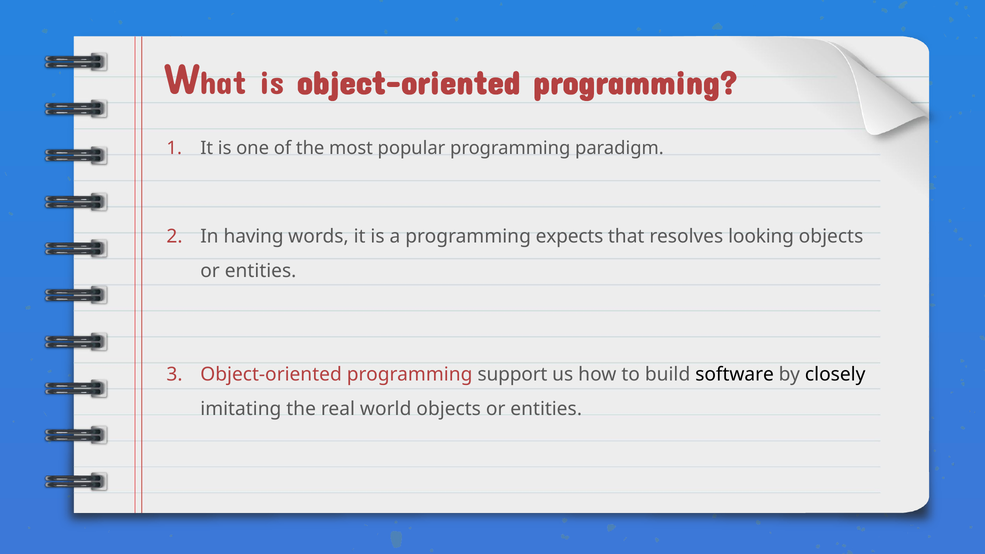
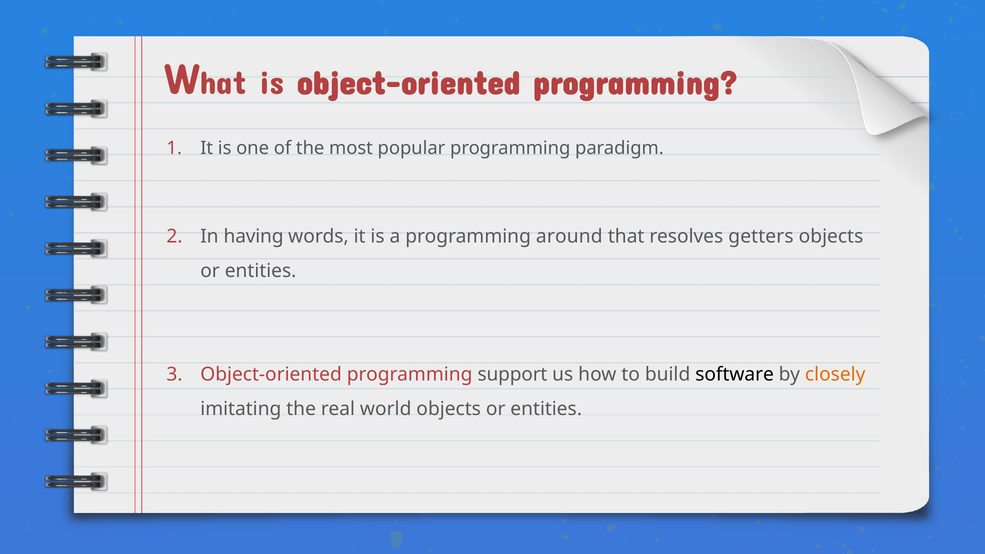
expects: expects -> around
looking: looking -> getters
closely colour: black -> orange
